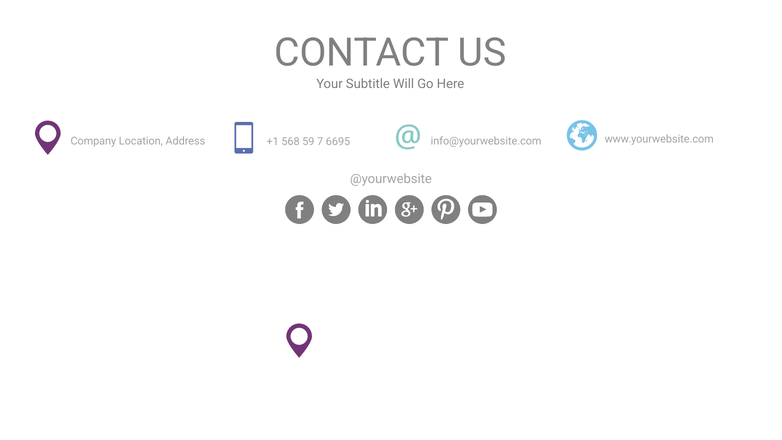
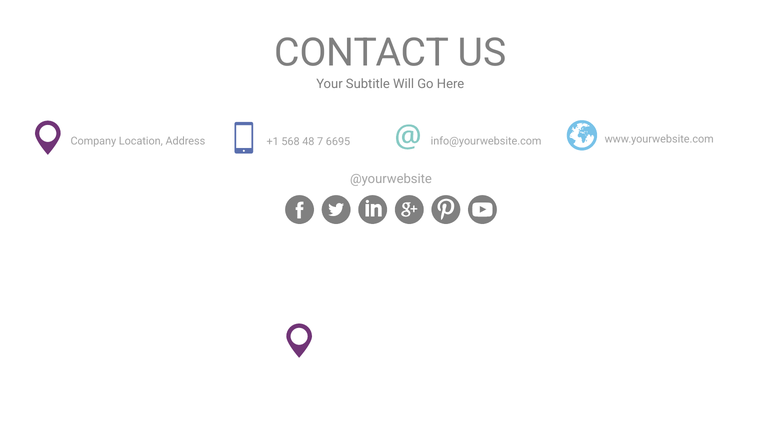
59: 59 -> 48
